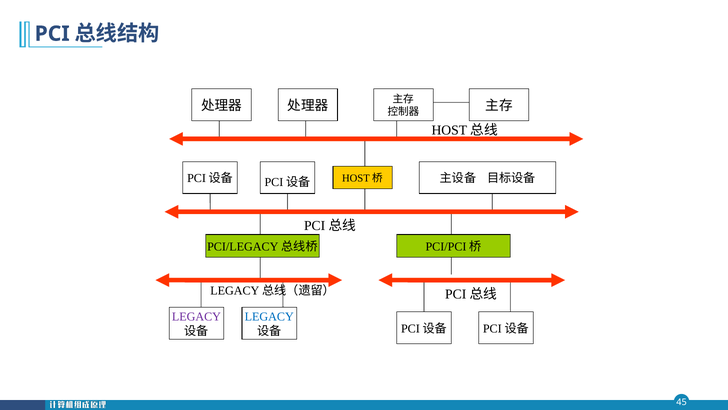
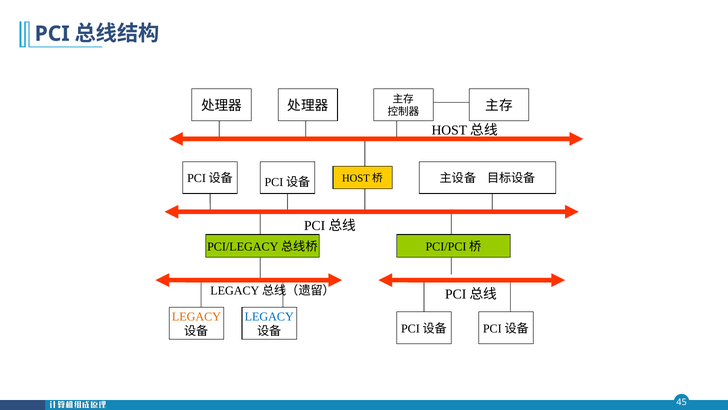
LEGACY at (196, 317) colour: purple -> orange
